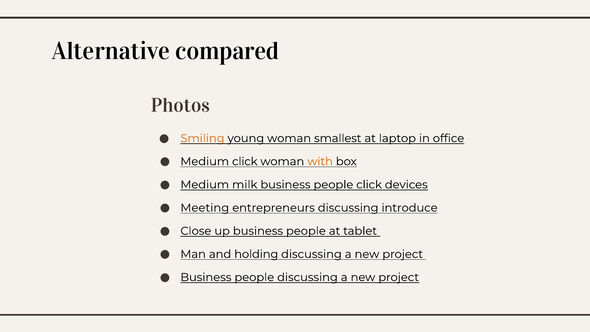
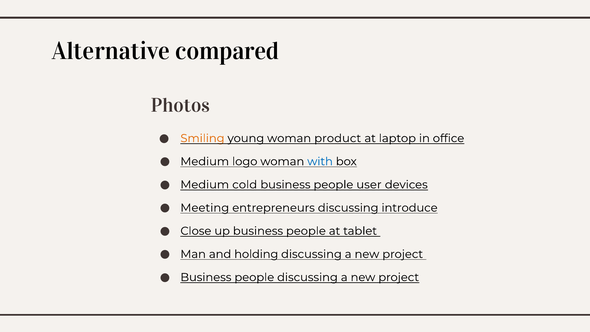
smallest: smallest -> product
Medium click: click -> logo
with colour: orange -> blue
milk: milk -> cold
people click: click -> user
